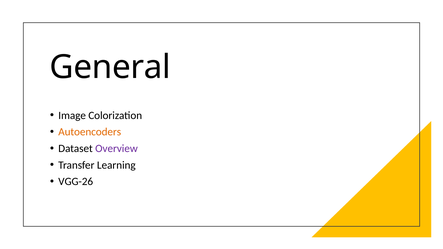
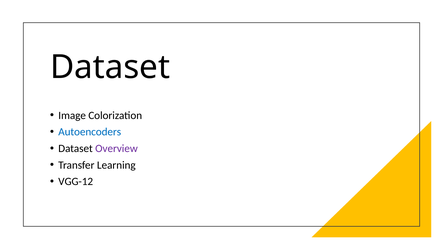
General at (110, 67): General -> Dataset
Autoencoders colour: orange -> blue
VGG-26: VGG-26 -> VGG-12
